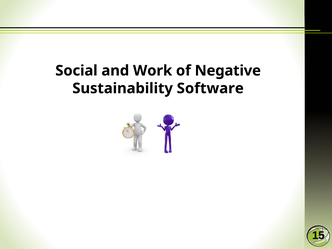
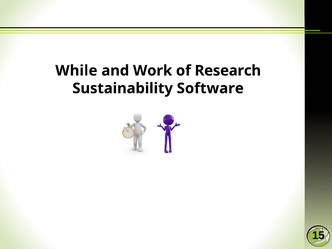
Social: Social -> While
Negative: Negative -> Research
